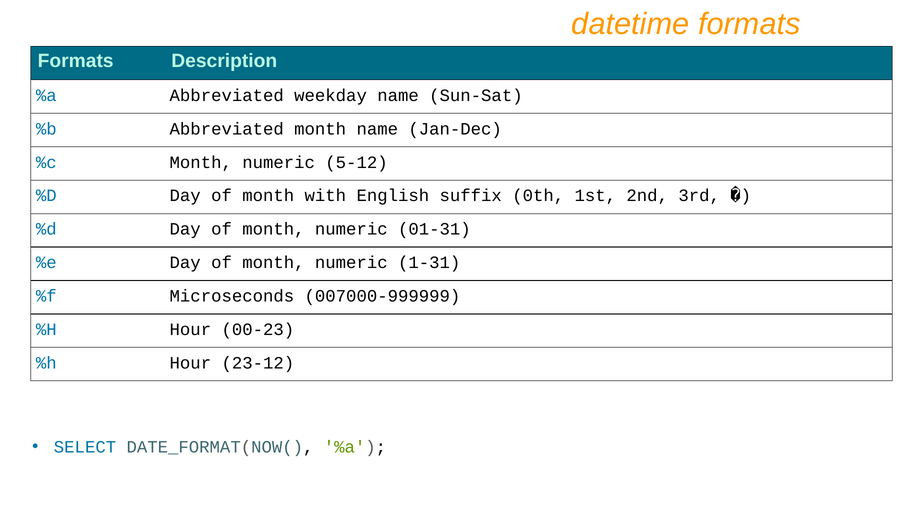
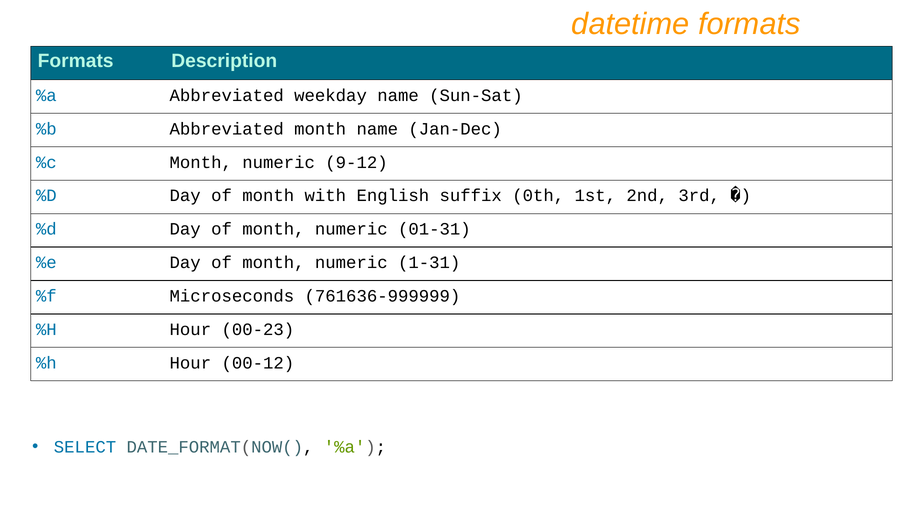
5-12: 5-12 -> 9-12
007000-999999: 007000-999999 -> 761636-999999
23-12: 23-12 -> 00-12
